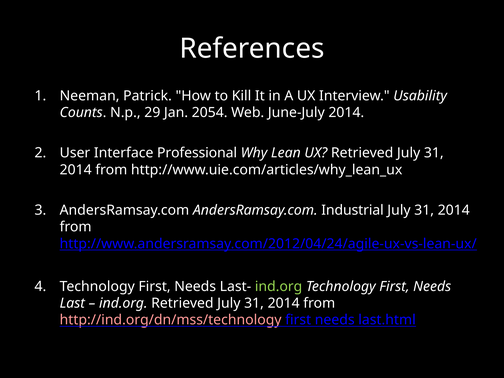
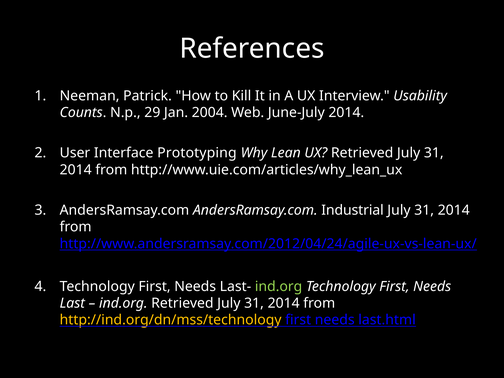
2054: 2054 -> 2004
Professional: Professional -> Prototyping
http://ind.org/dn/mss/technology colour: pink -> yellow
